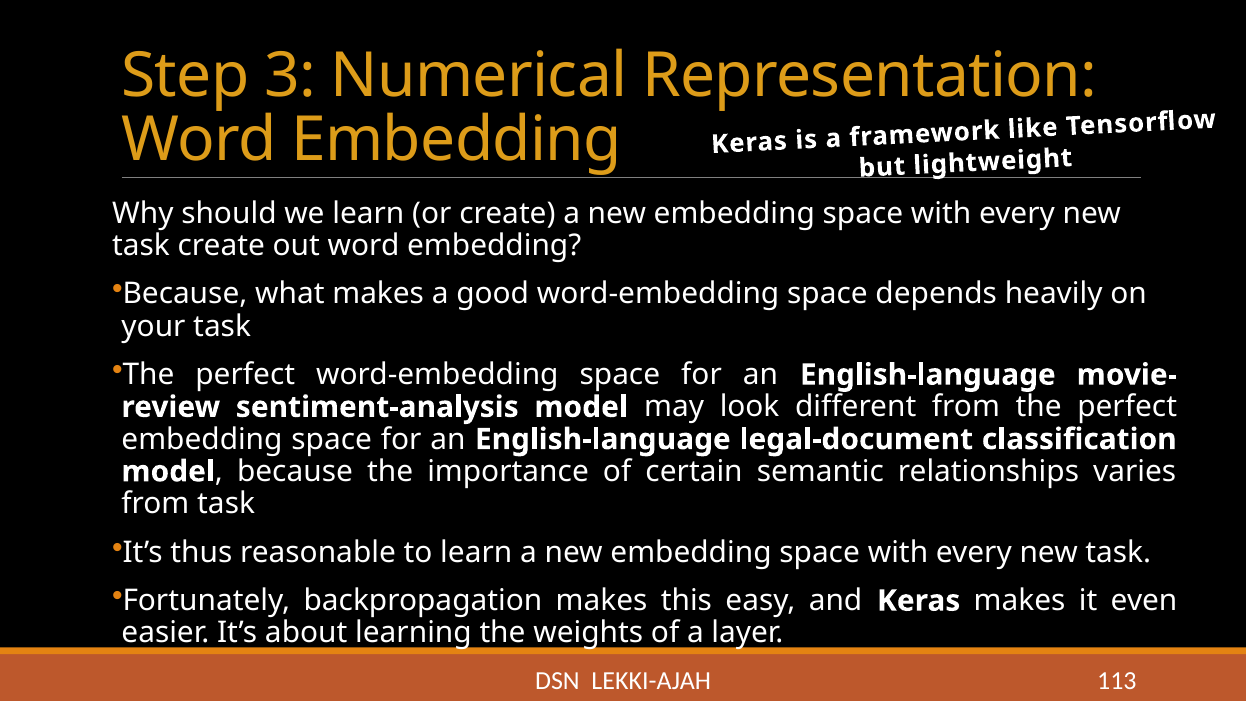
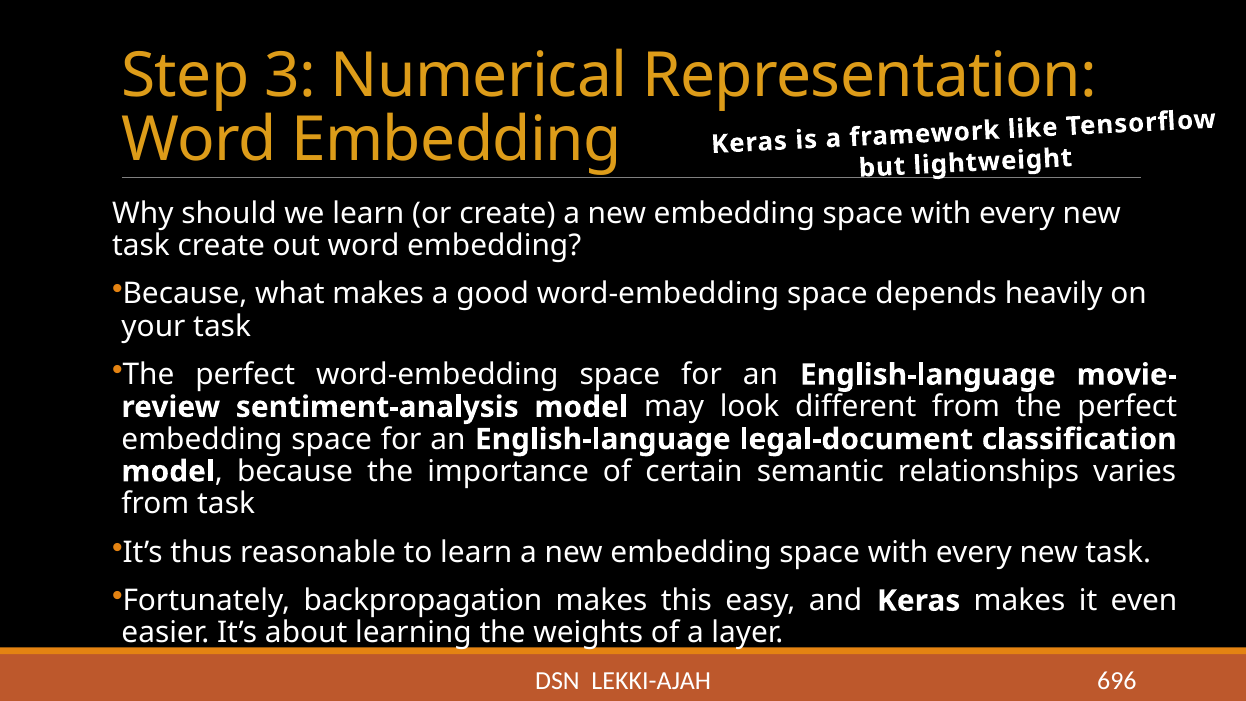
113: 113 -> 696
